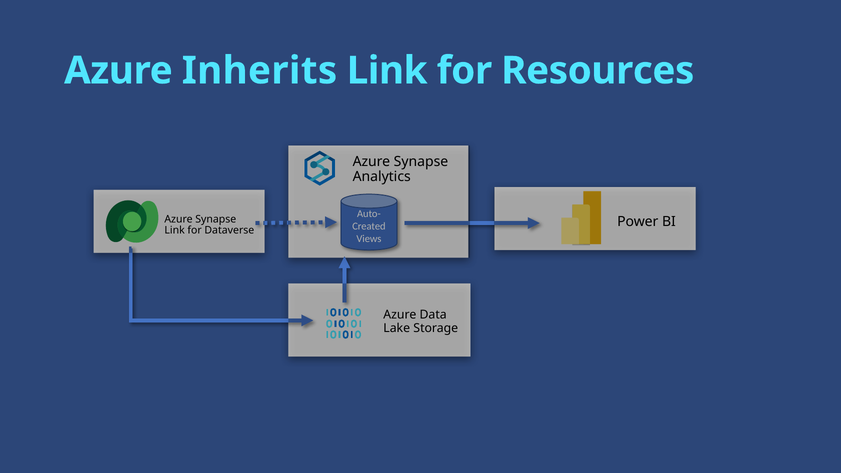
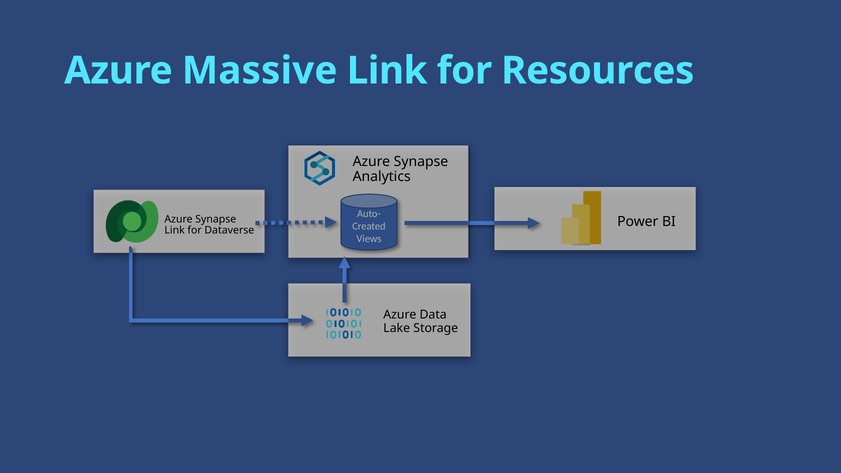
Inherits: Inherits -> Massive
